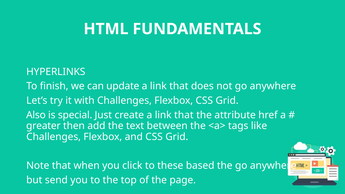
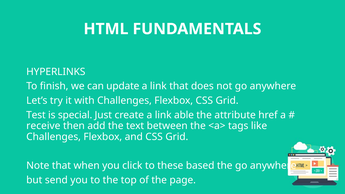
Also: Also -> Test
create a link that: that -> able
greater: greater -> receive
